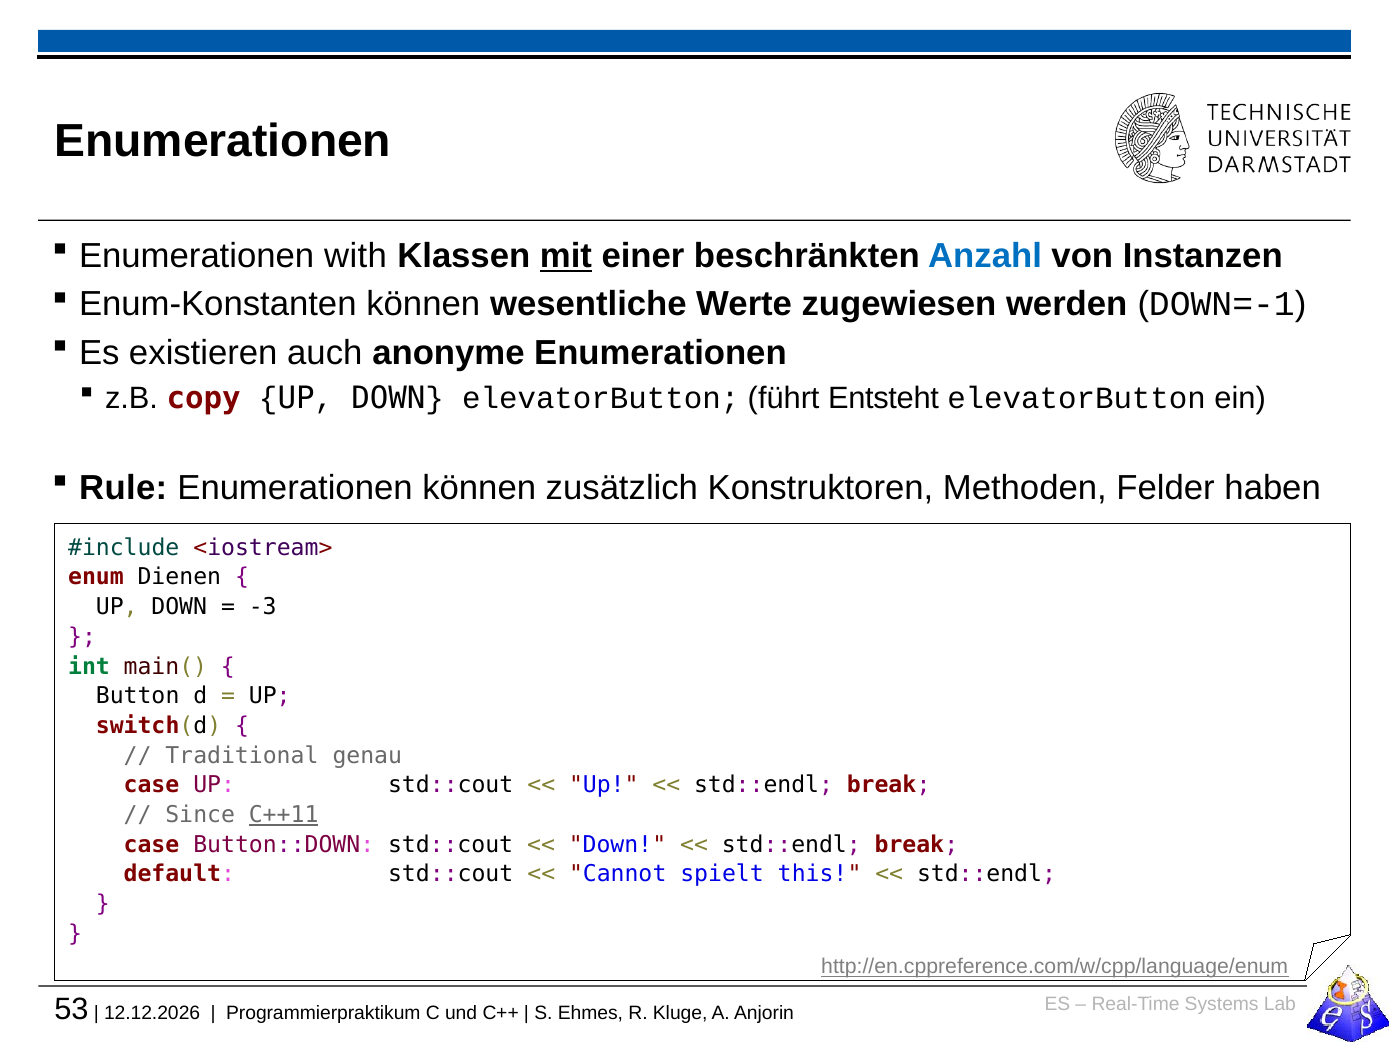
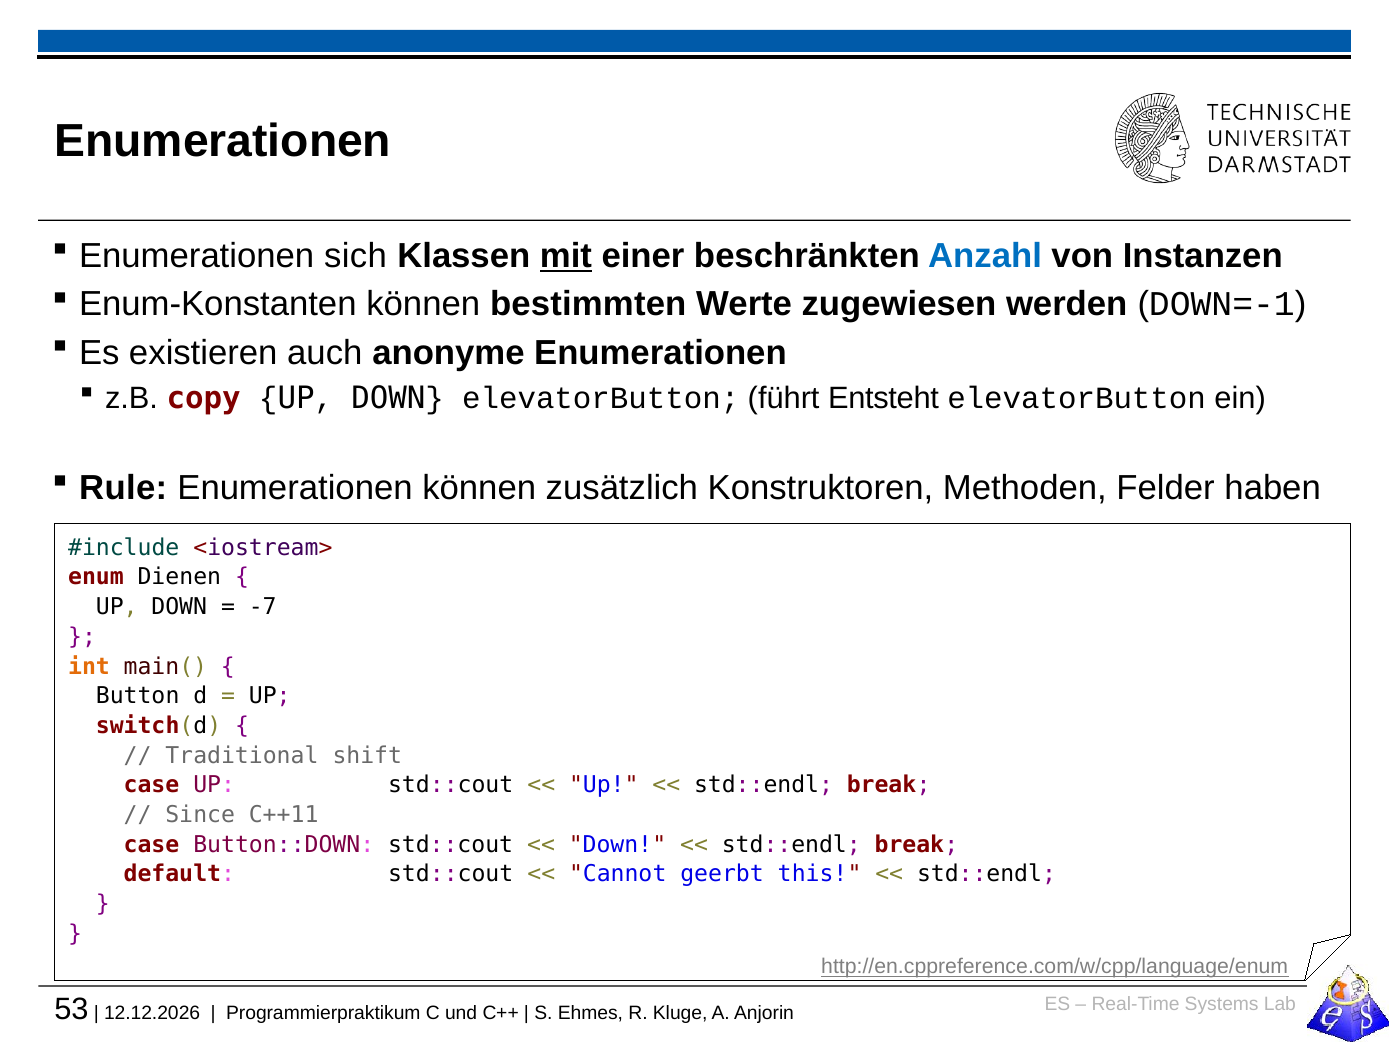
with: with -> sich
wesentliche: wesentliche -> bestimmten
-3: -3 -> -7
int colour: green -> orange
genau: genau -> shift
C++11 underline: present -> none
spielt: spielt -> geerbt
